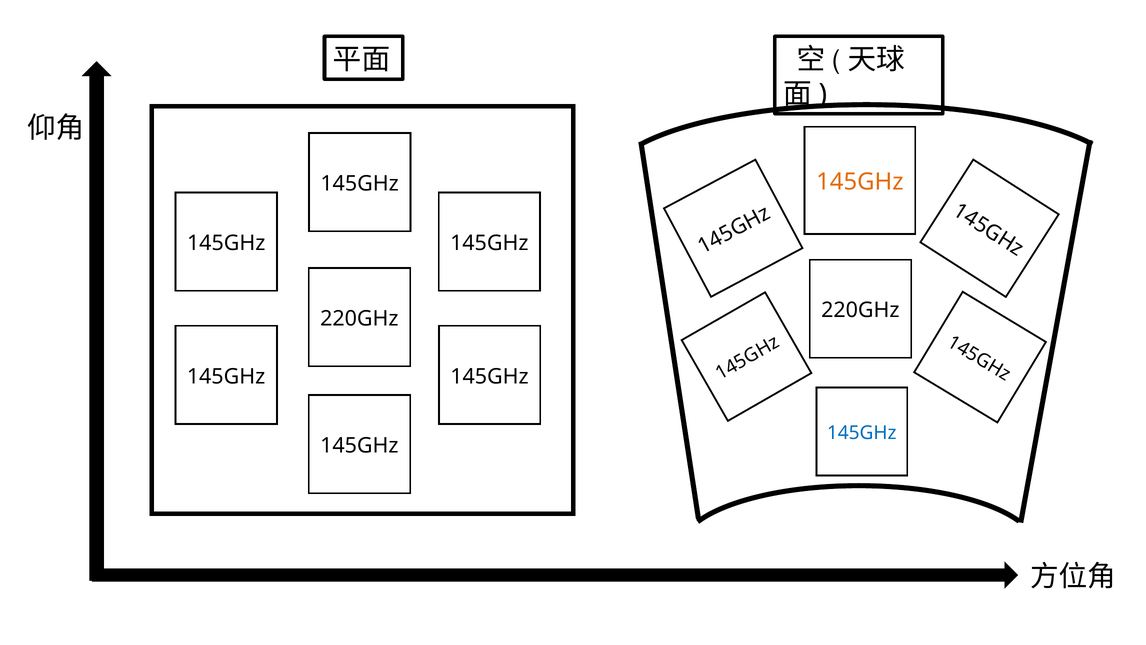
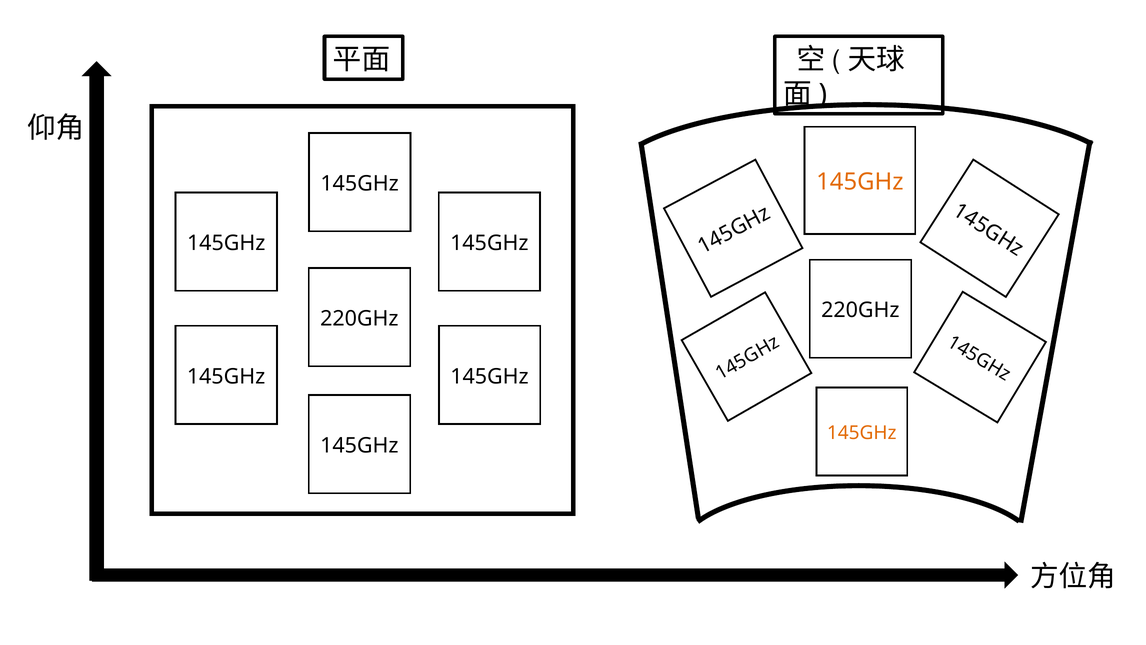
145GHz at (862, 433) colour: blue -> orange
